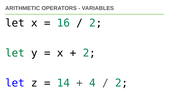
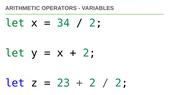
let at (15, 23) colour: black -> green
16: 16 -> 34
14: 14 -> 23
4 at (92, 83): 4 -> 2
